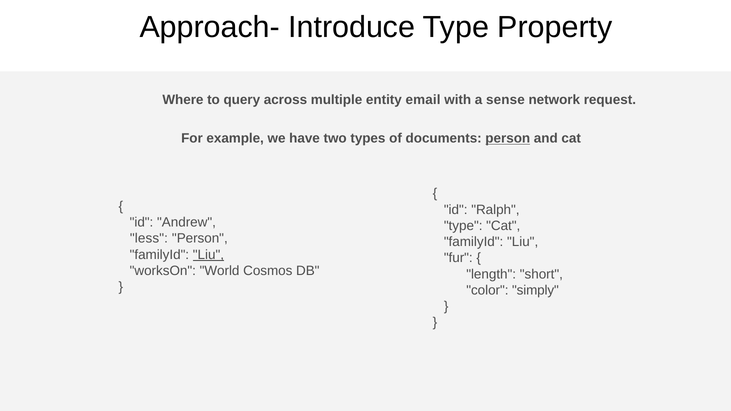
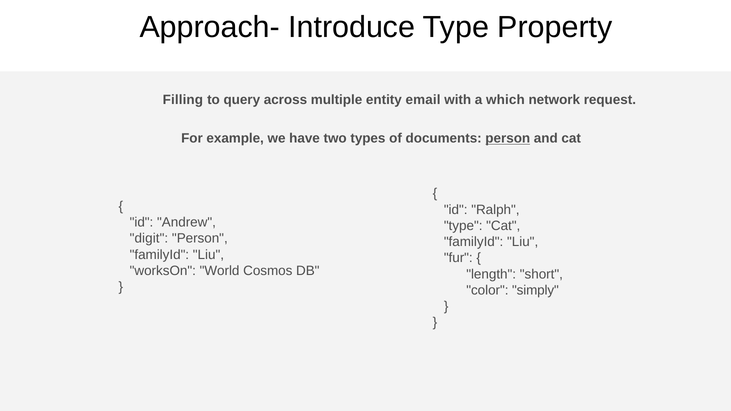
Where: Where -> Filling
sense: sense -> which
less: less -> digit
Liu at (208, 255) underline: present -> none
